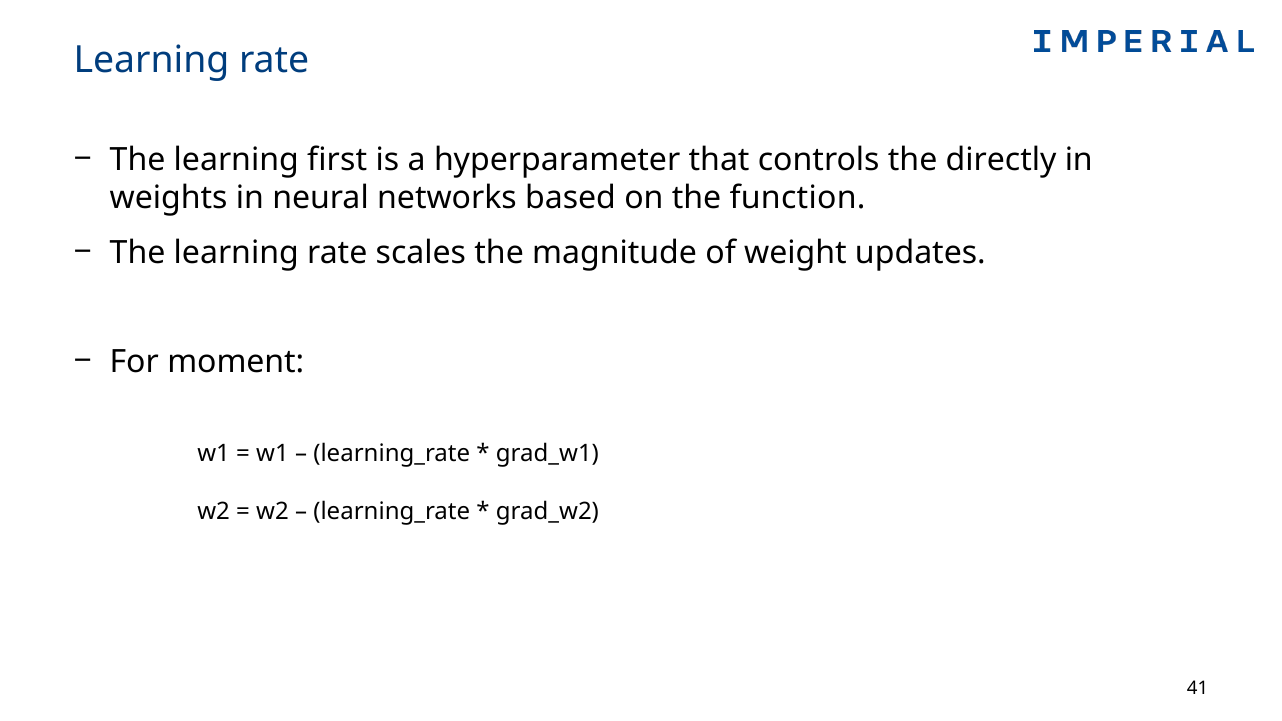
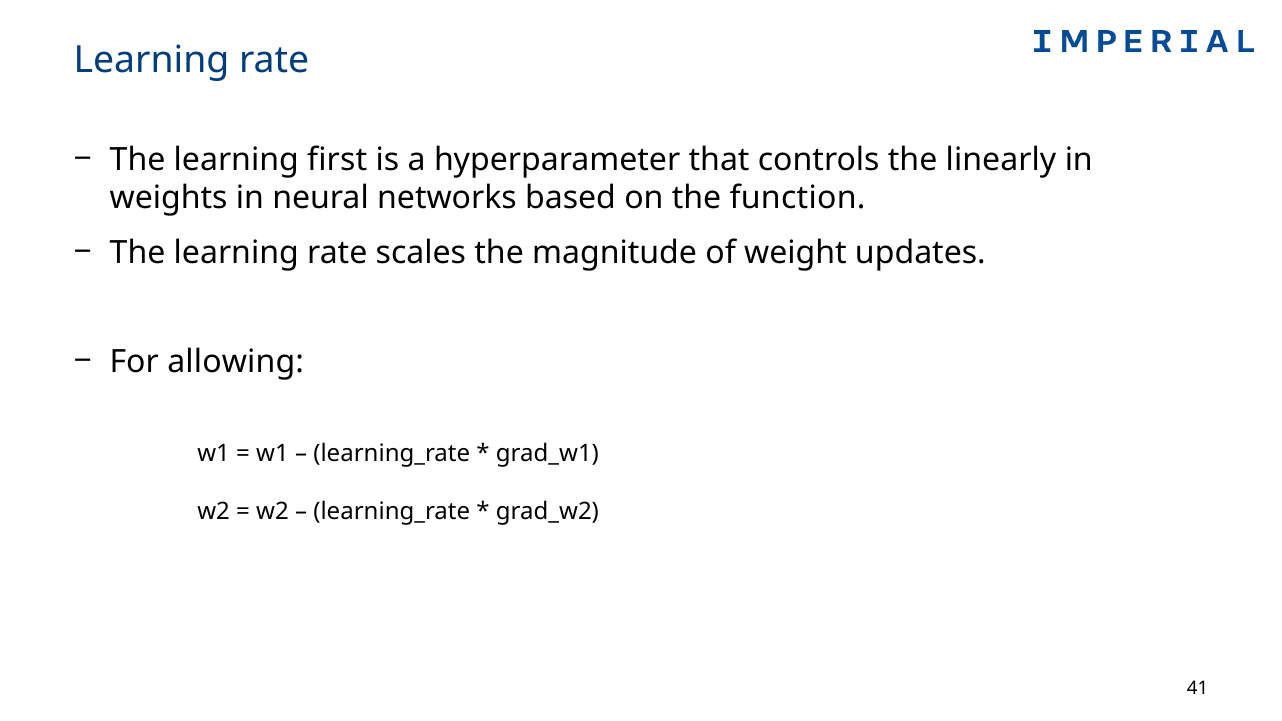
directly: directly -> linearly
moment: moment -> allowing
